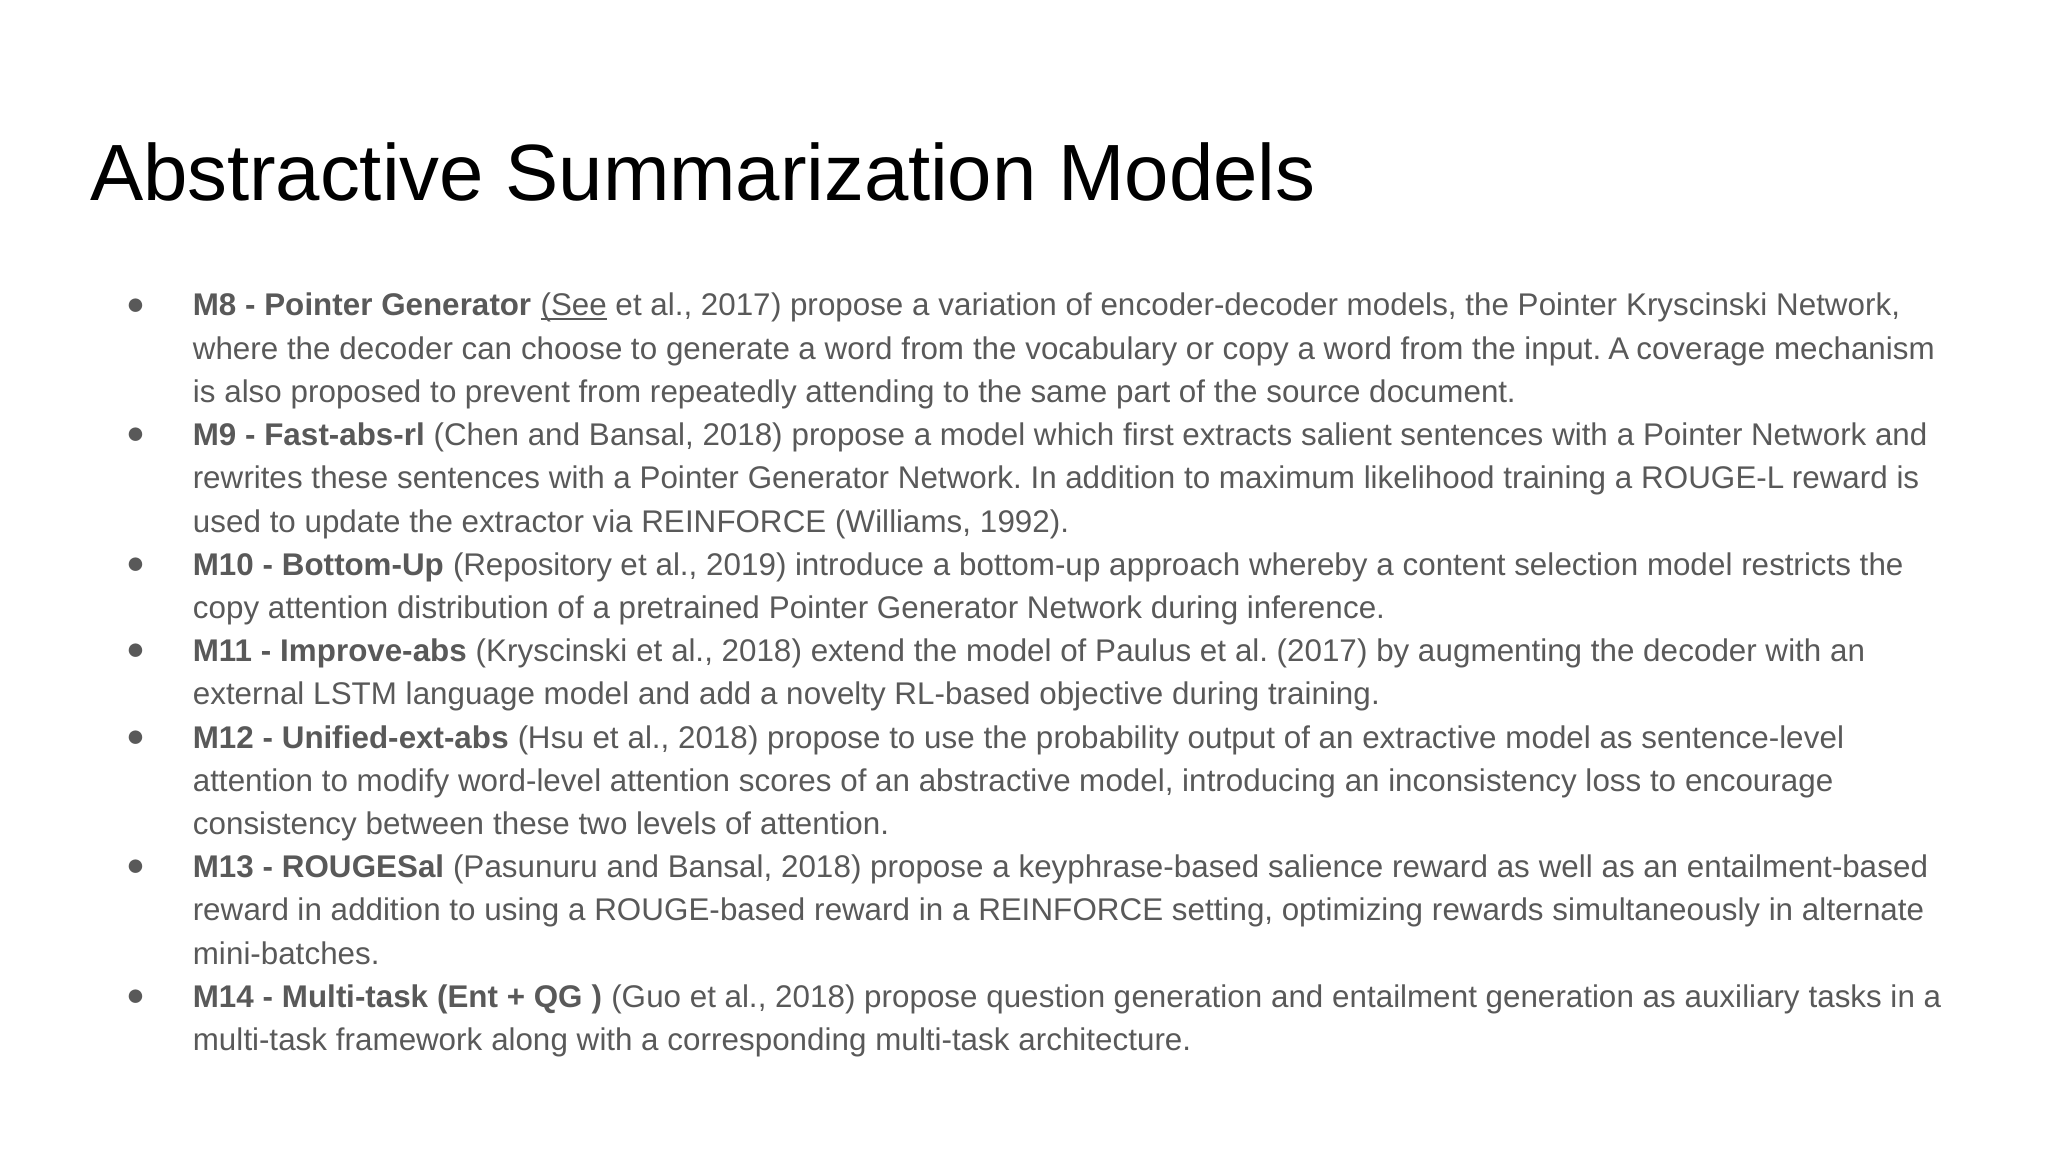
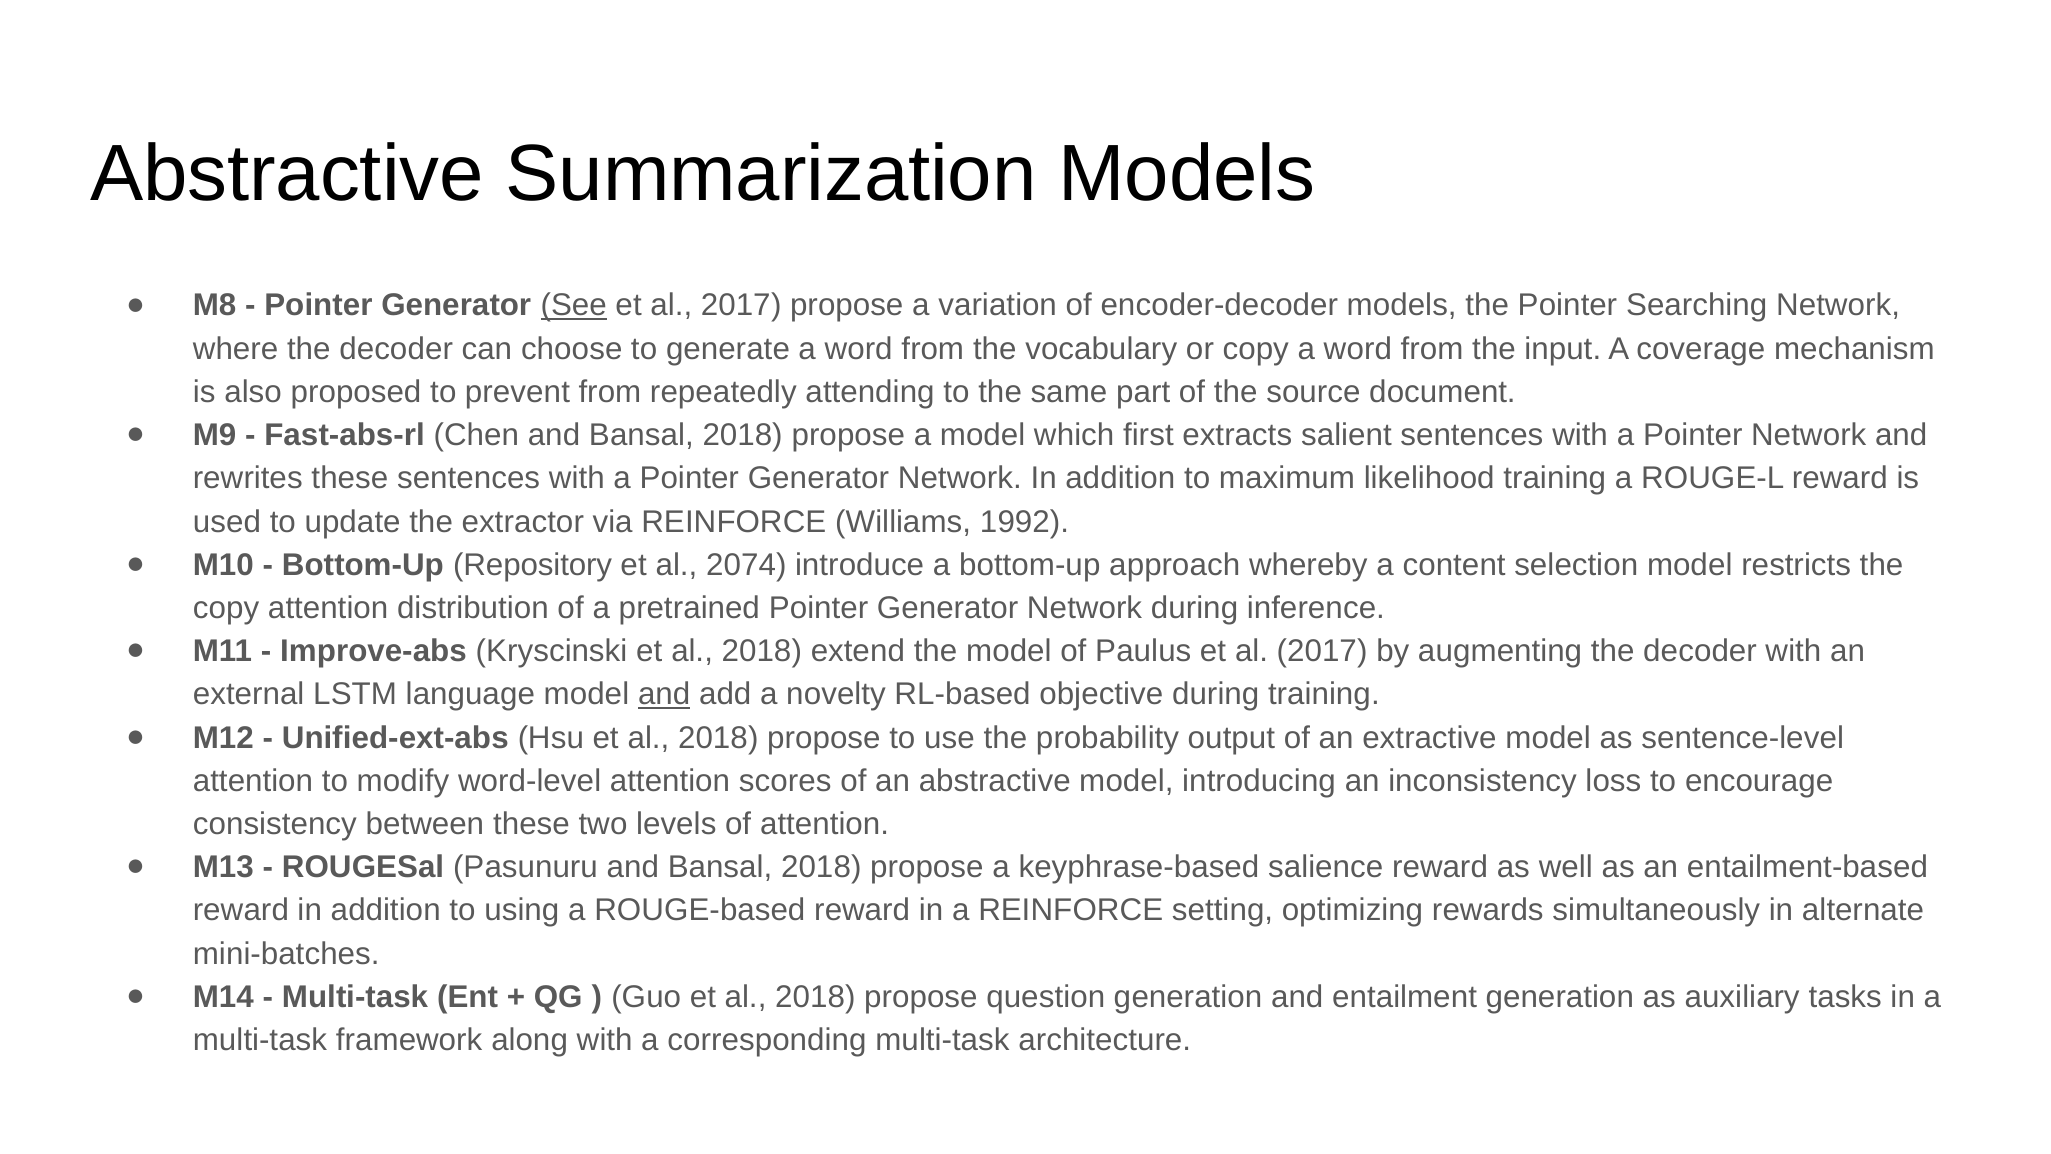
Pointer Kryscinski: Kryscinski -> Searching
2019: 2019 -> 2074
and at (664, 694) underline: none -> present
